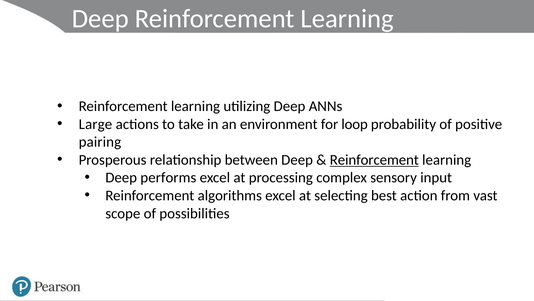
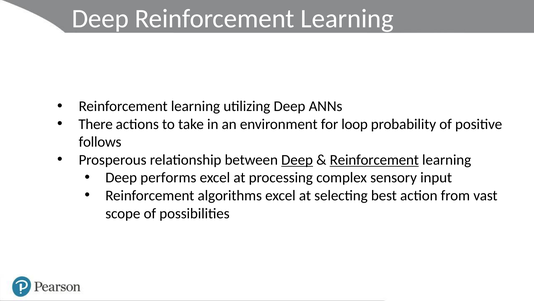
Large: Large -> There
pairing: pairing -> follows
Deep at (297, 160) underline: none -> present
